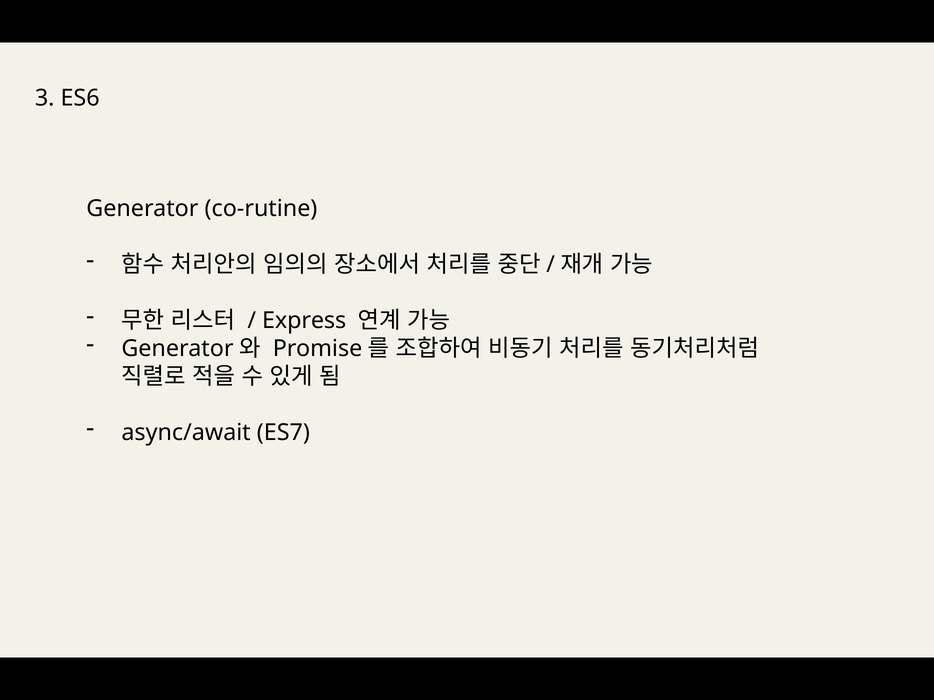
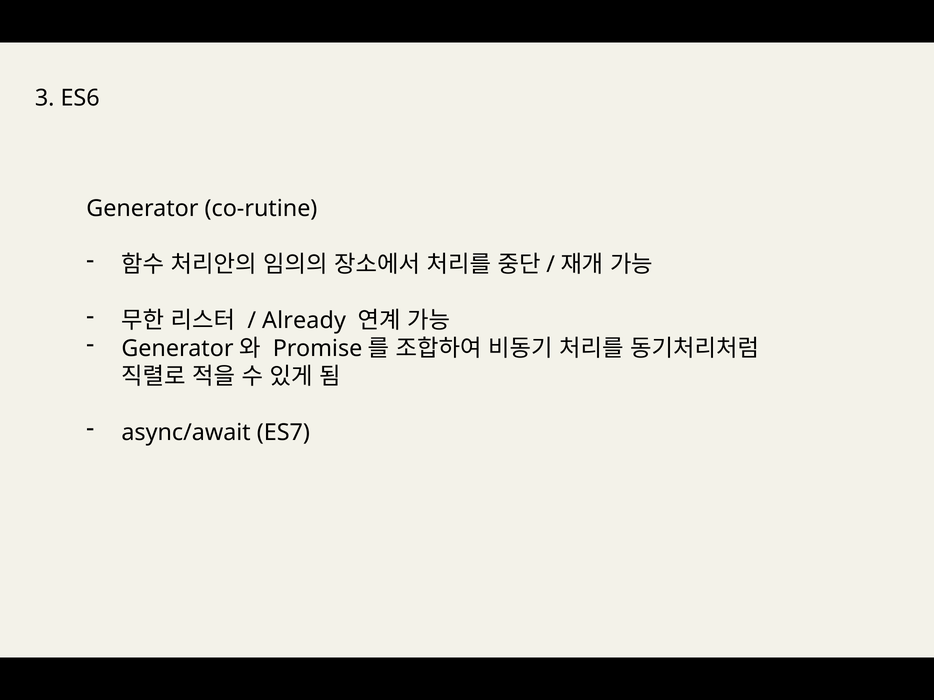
Express: Express -> Already
